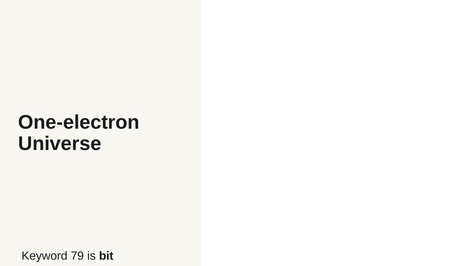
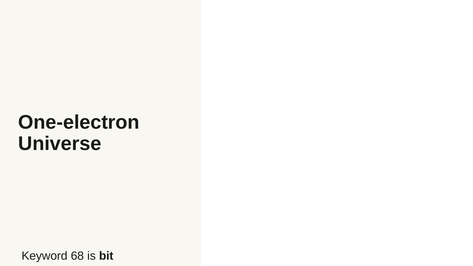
79: 79 -> 68
